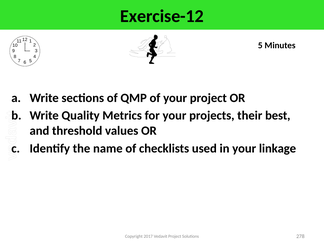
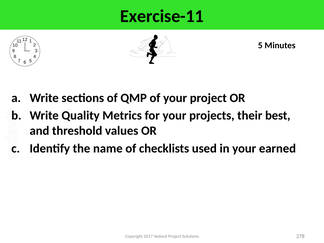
Exercise-12: Exercise-12 -> Exercise-11
linkage: linkage -> earned
